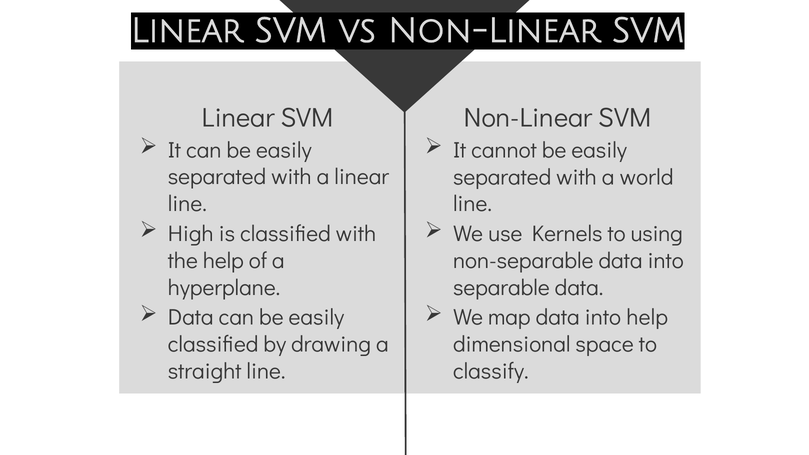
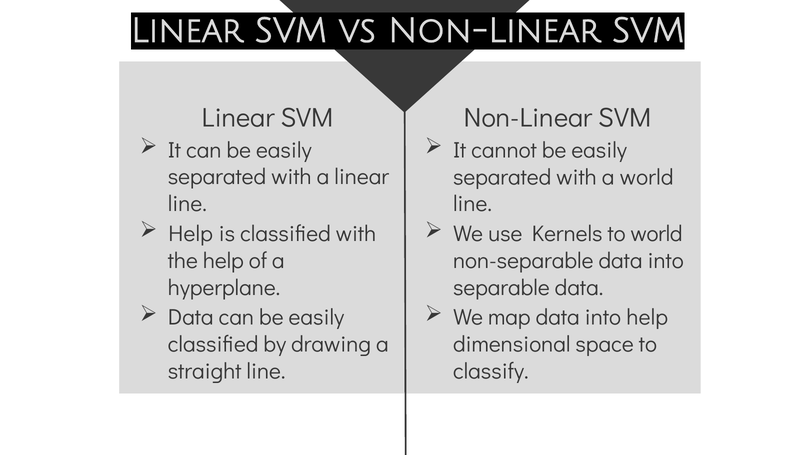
High at (191, 234): High -> Help
to using: using -> world
